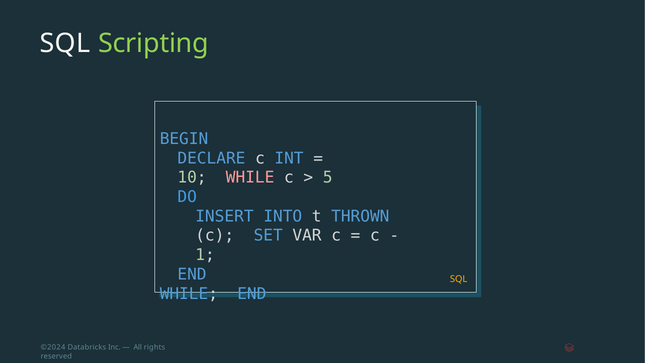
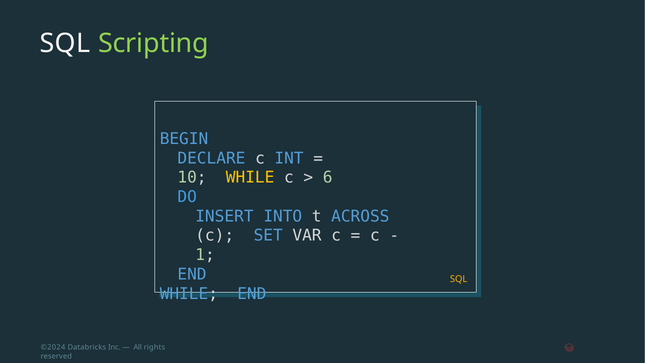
WHILE at (250, 177) colour: pink -> yellow
5: 5 -> 6
THROWN: THROWN -> ACROSS
